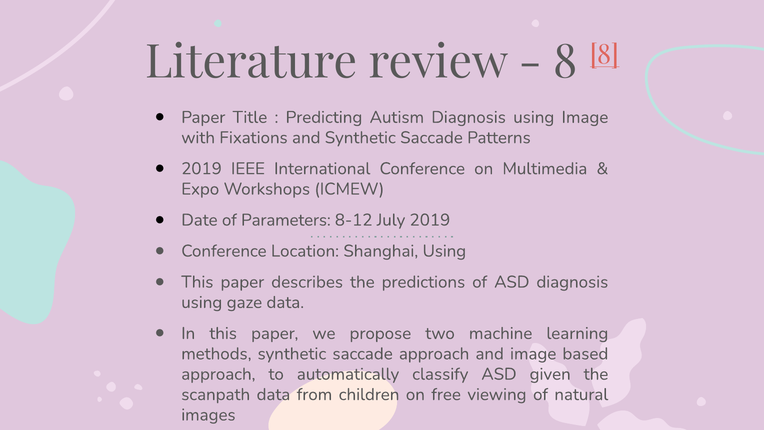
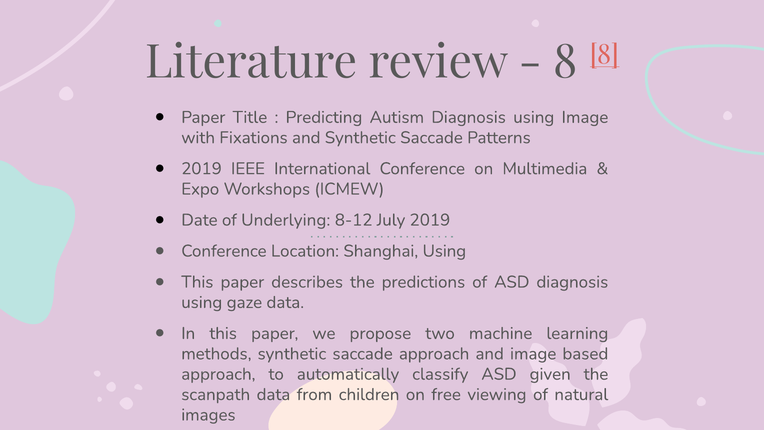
Parameters: Parameters -> Underlying
